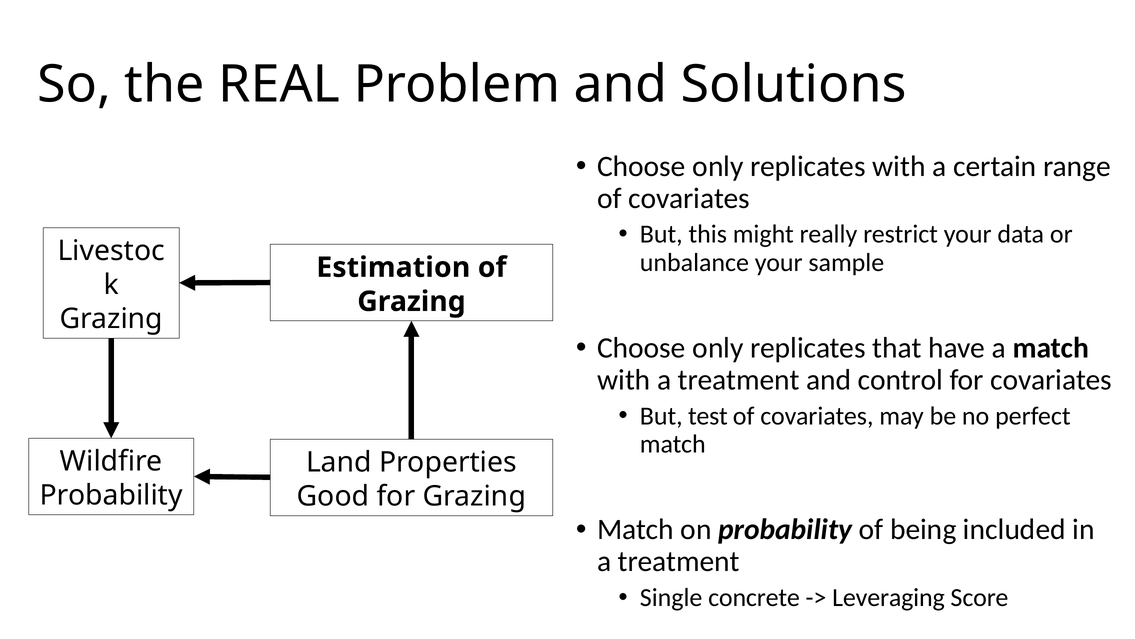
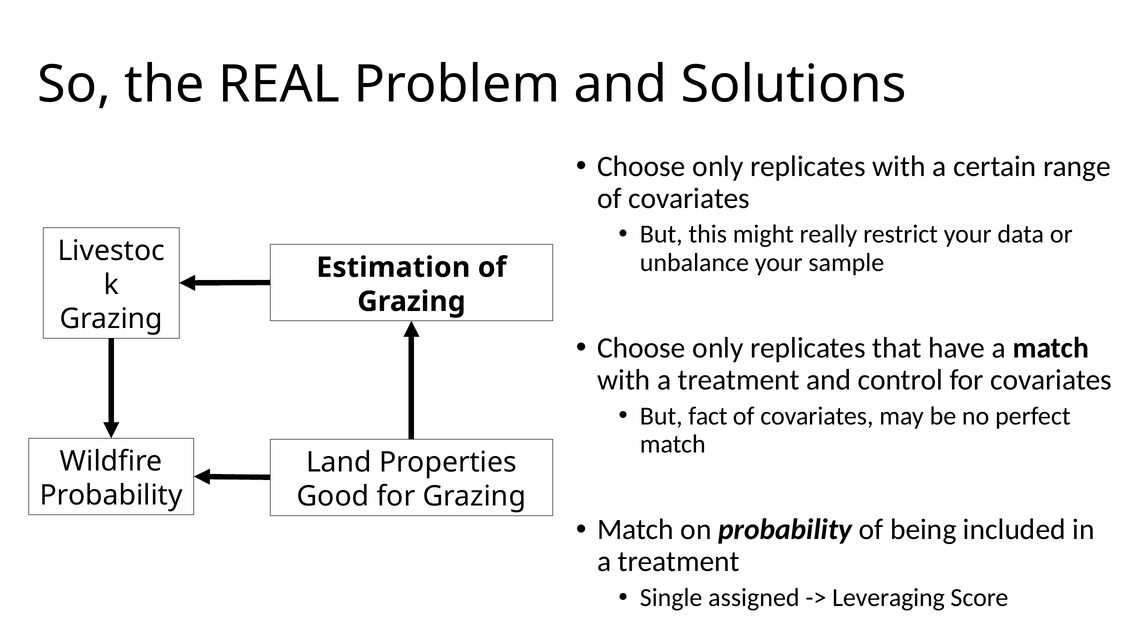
test: test -> fact
concrete: concrete -> assigned
